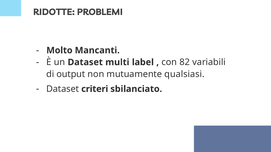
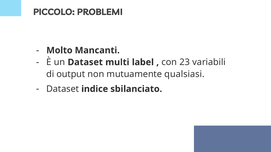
RIDOTTE: RIDOTTE -> PICCOLO
82: 82 -> 23
criteri: criteri -> indice
